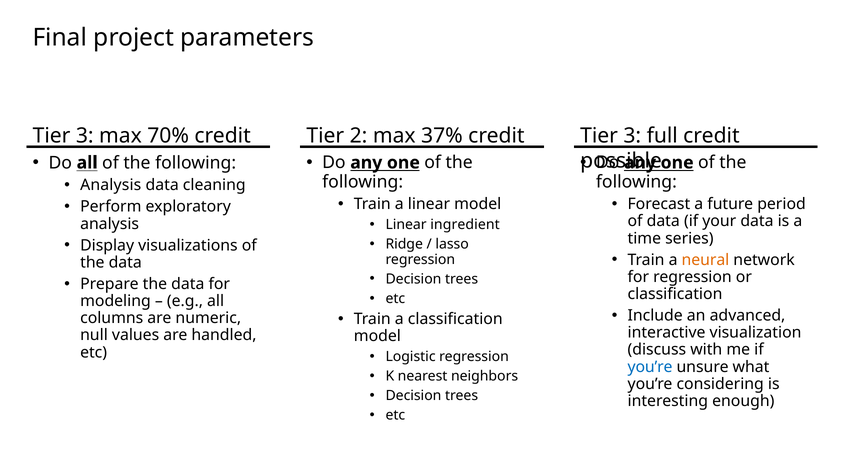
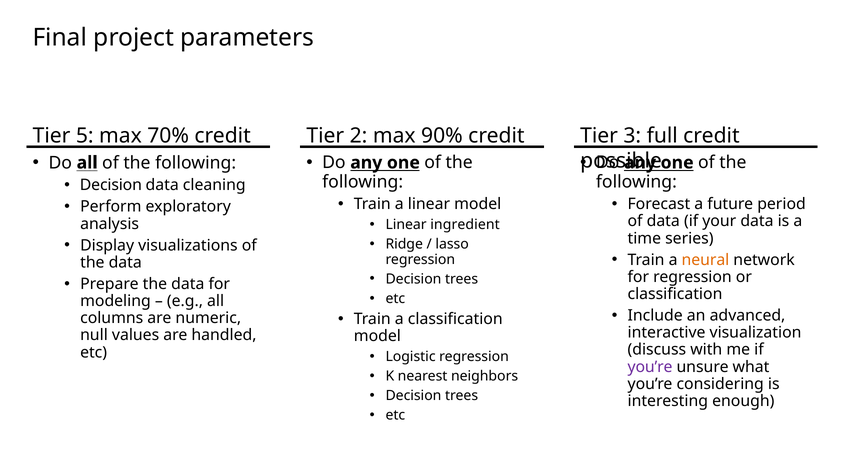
3 at (85, 135): 3 -> 5
37%: 37% -> 90%
Analysis at (111, 185): Analysis -> Decision
you’re at (650, 367) colour: blue -> purple
